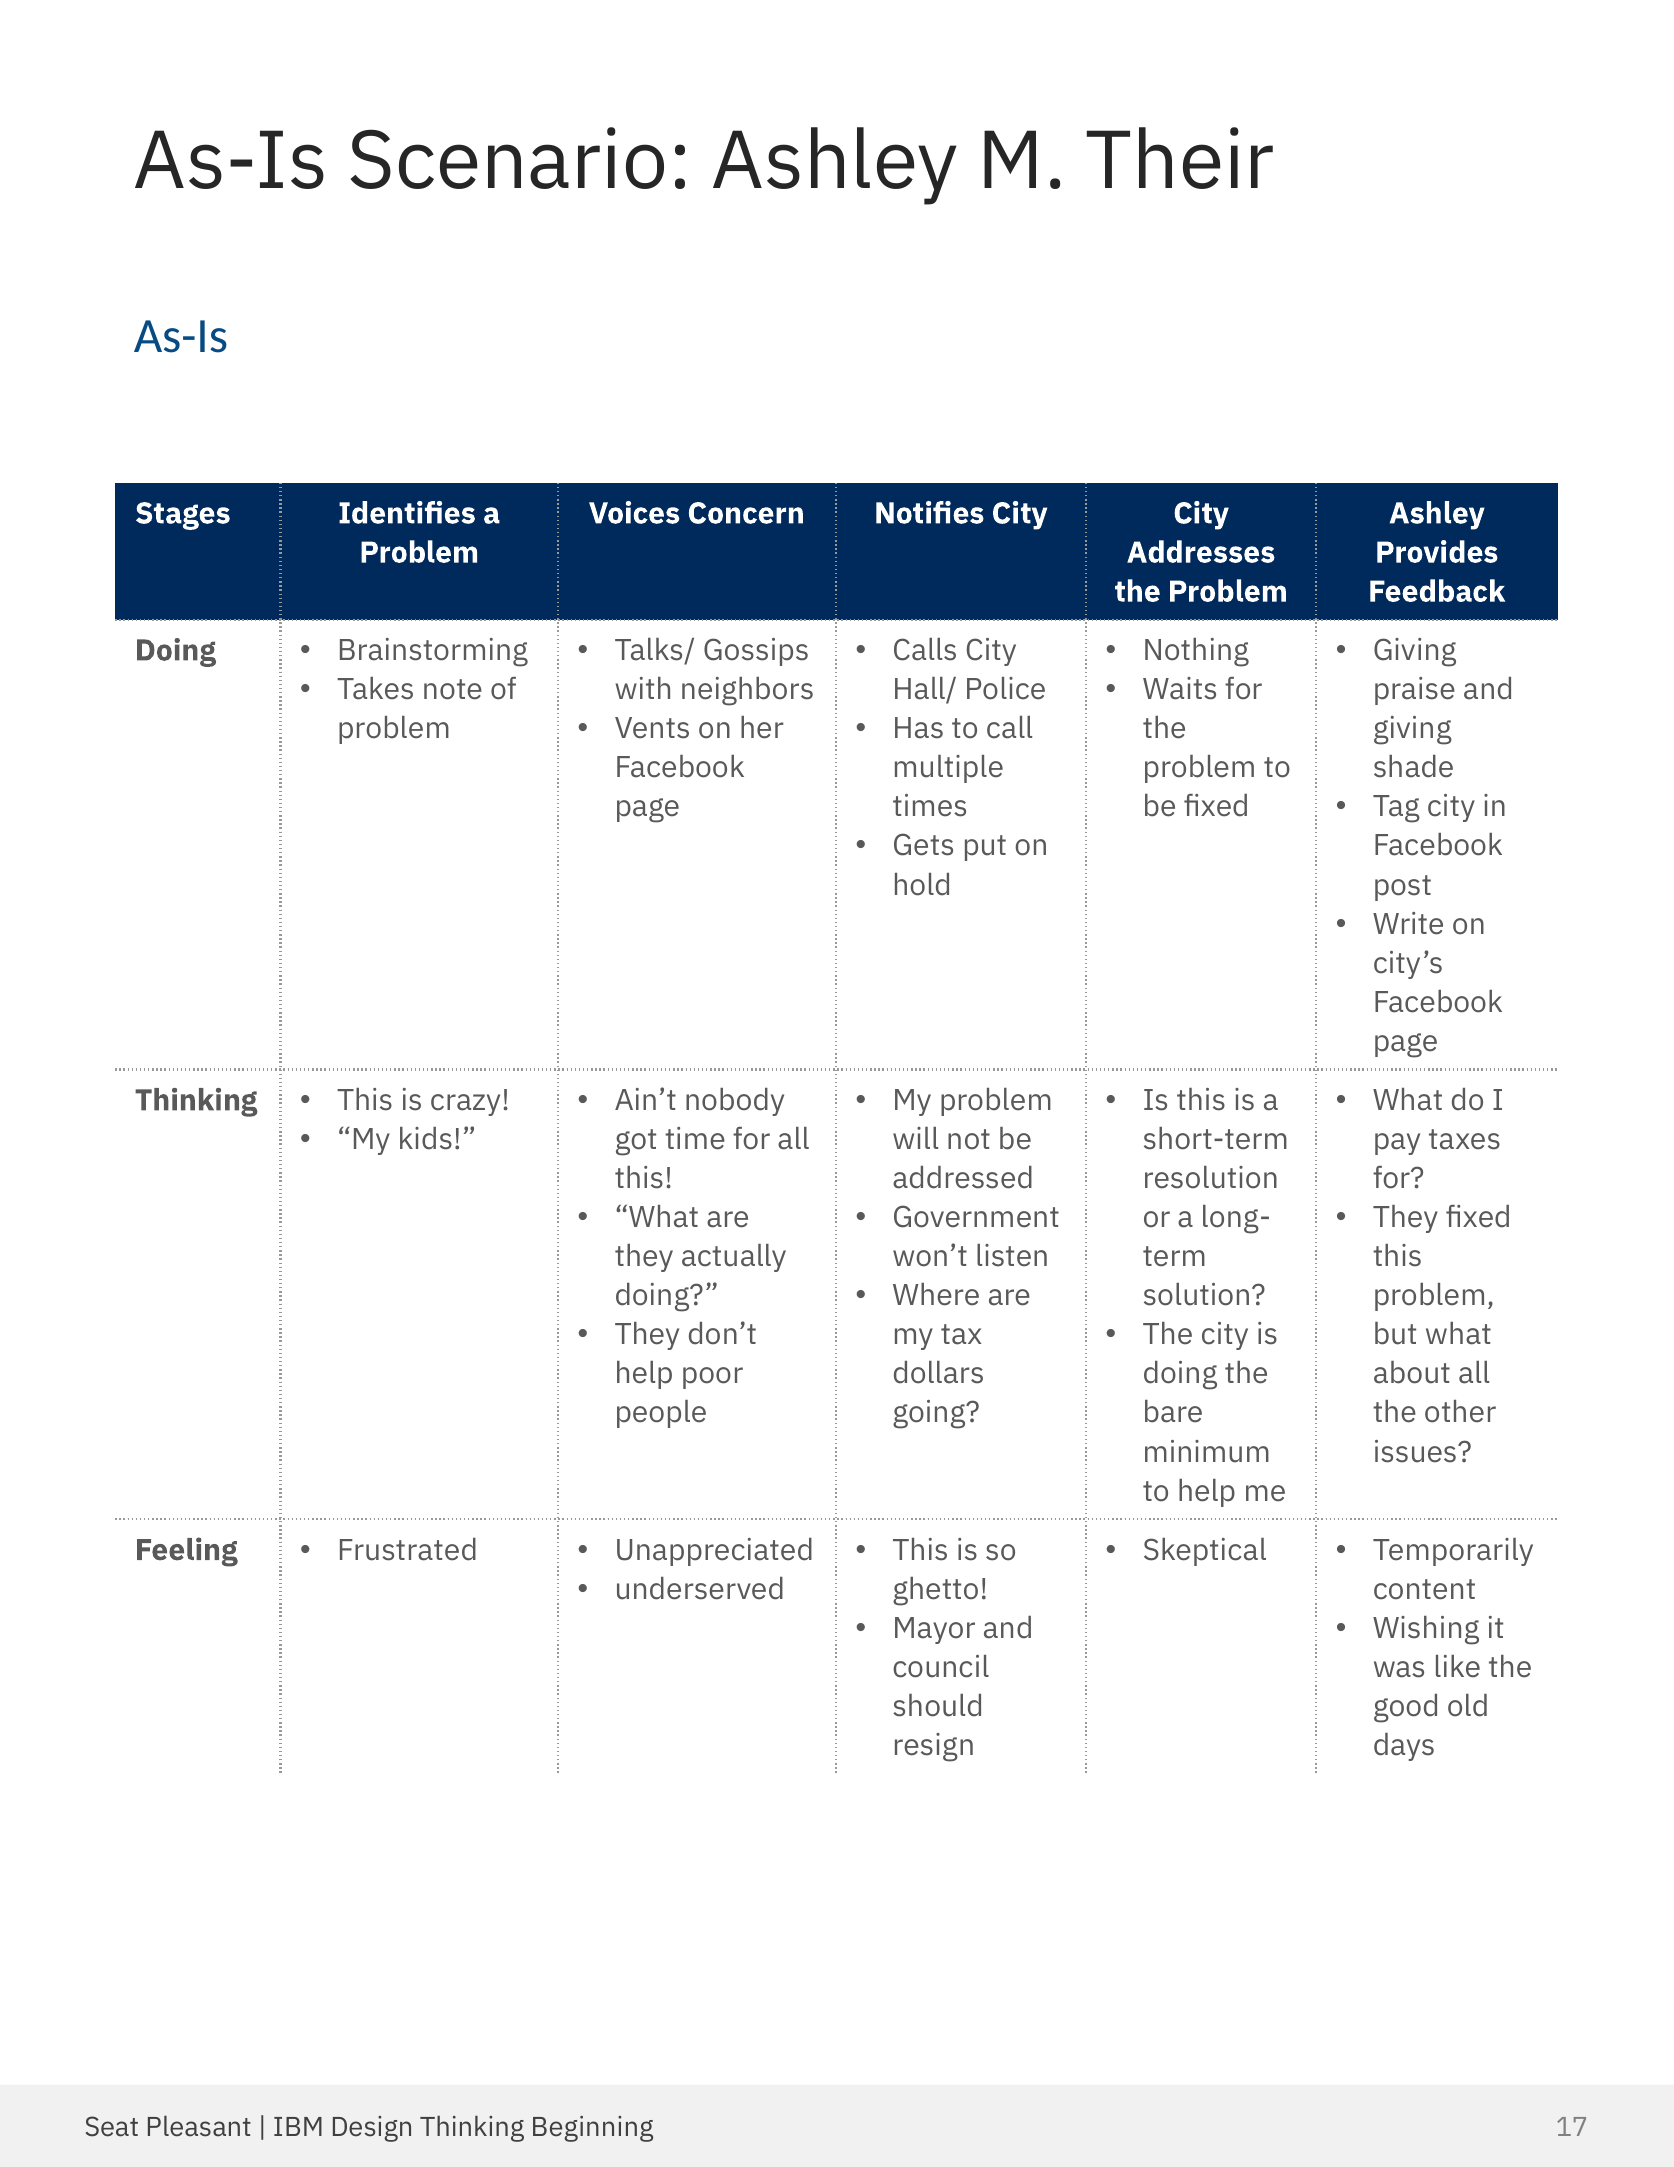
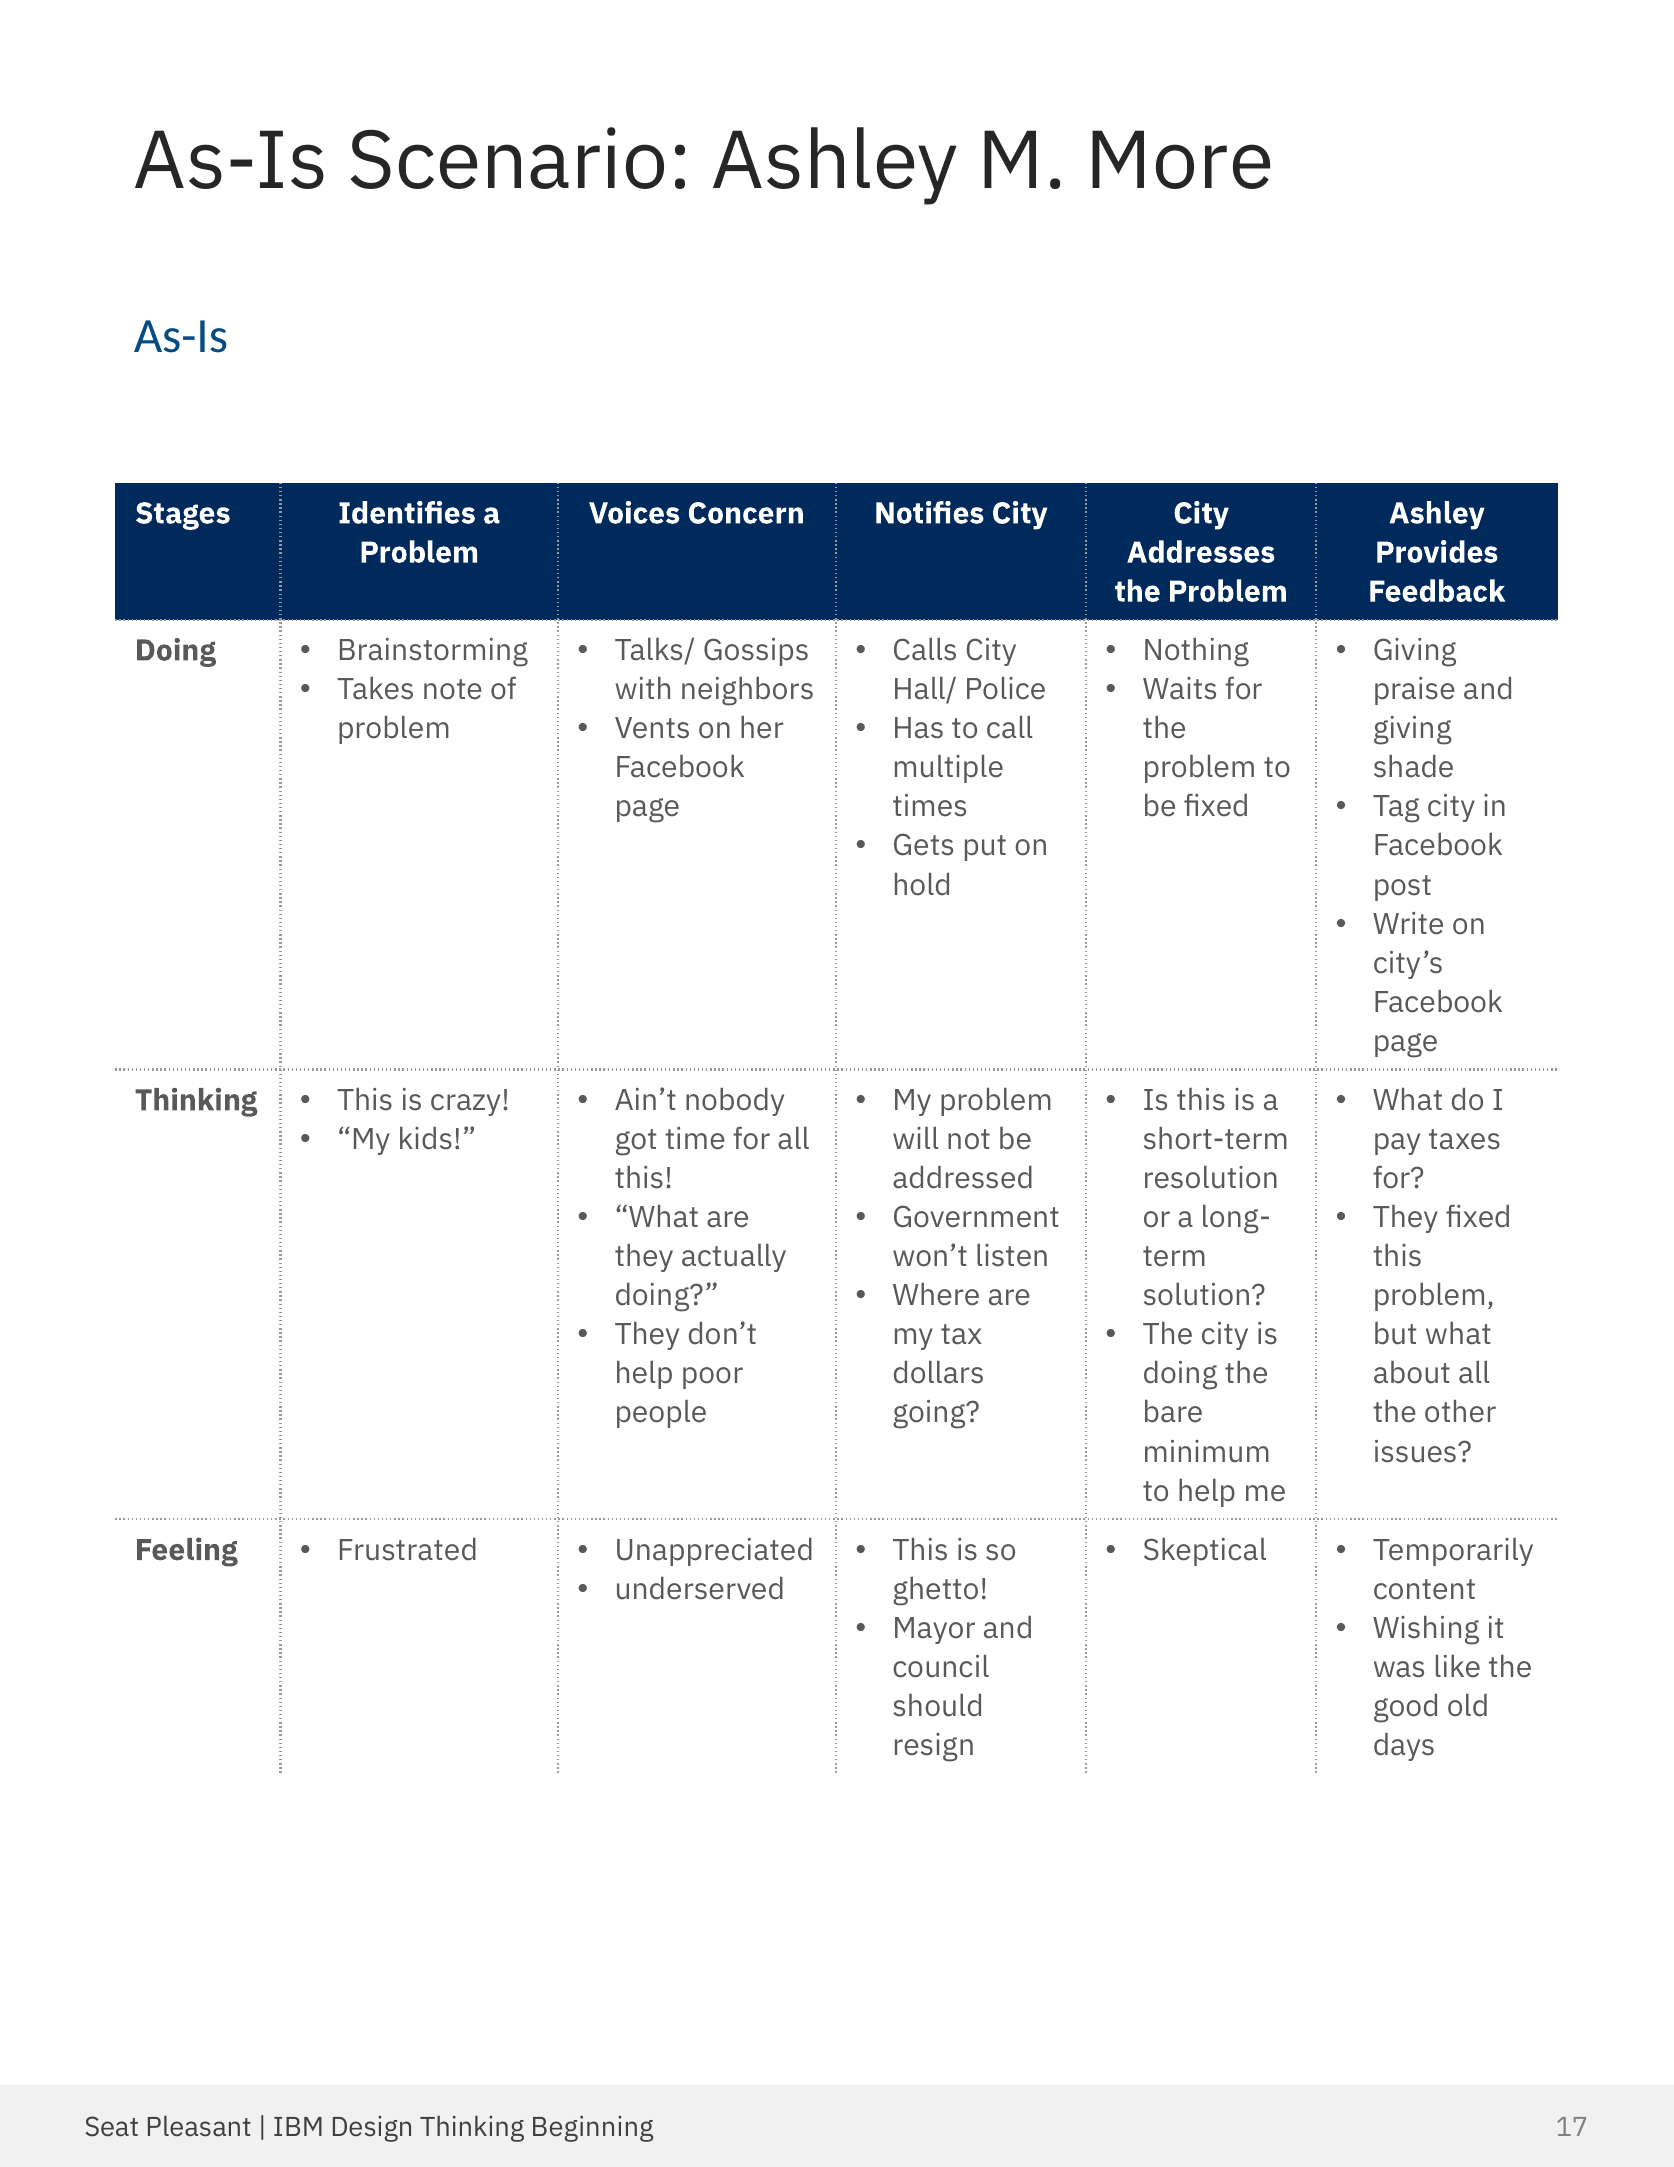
Their: Their -> More
